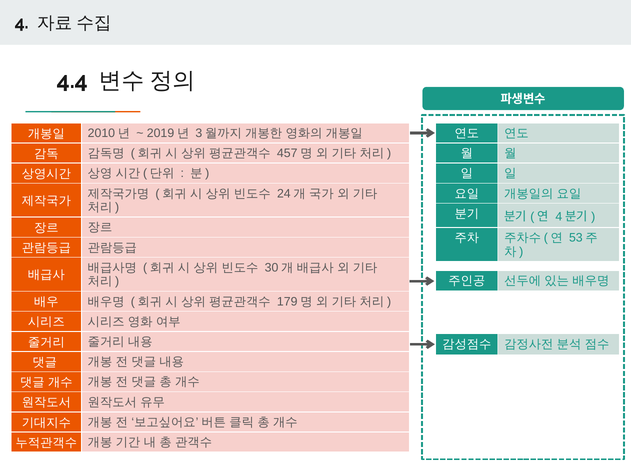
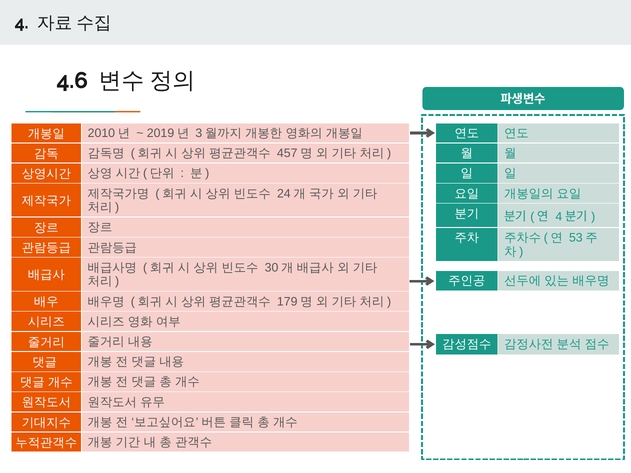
4.4: 4.4 -> 4.6
